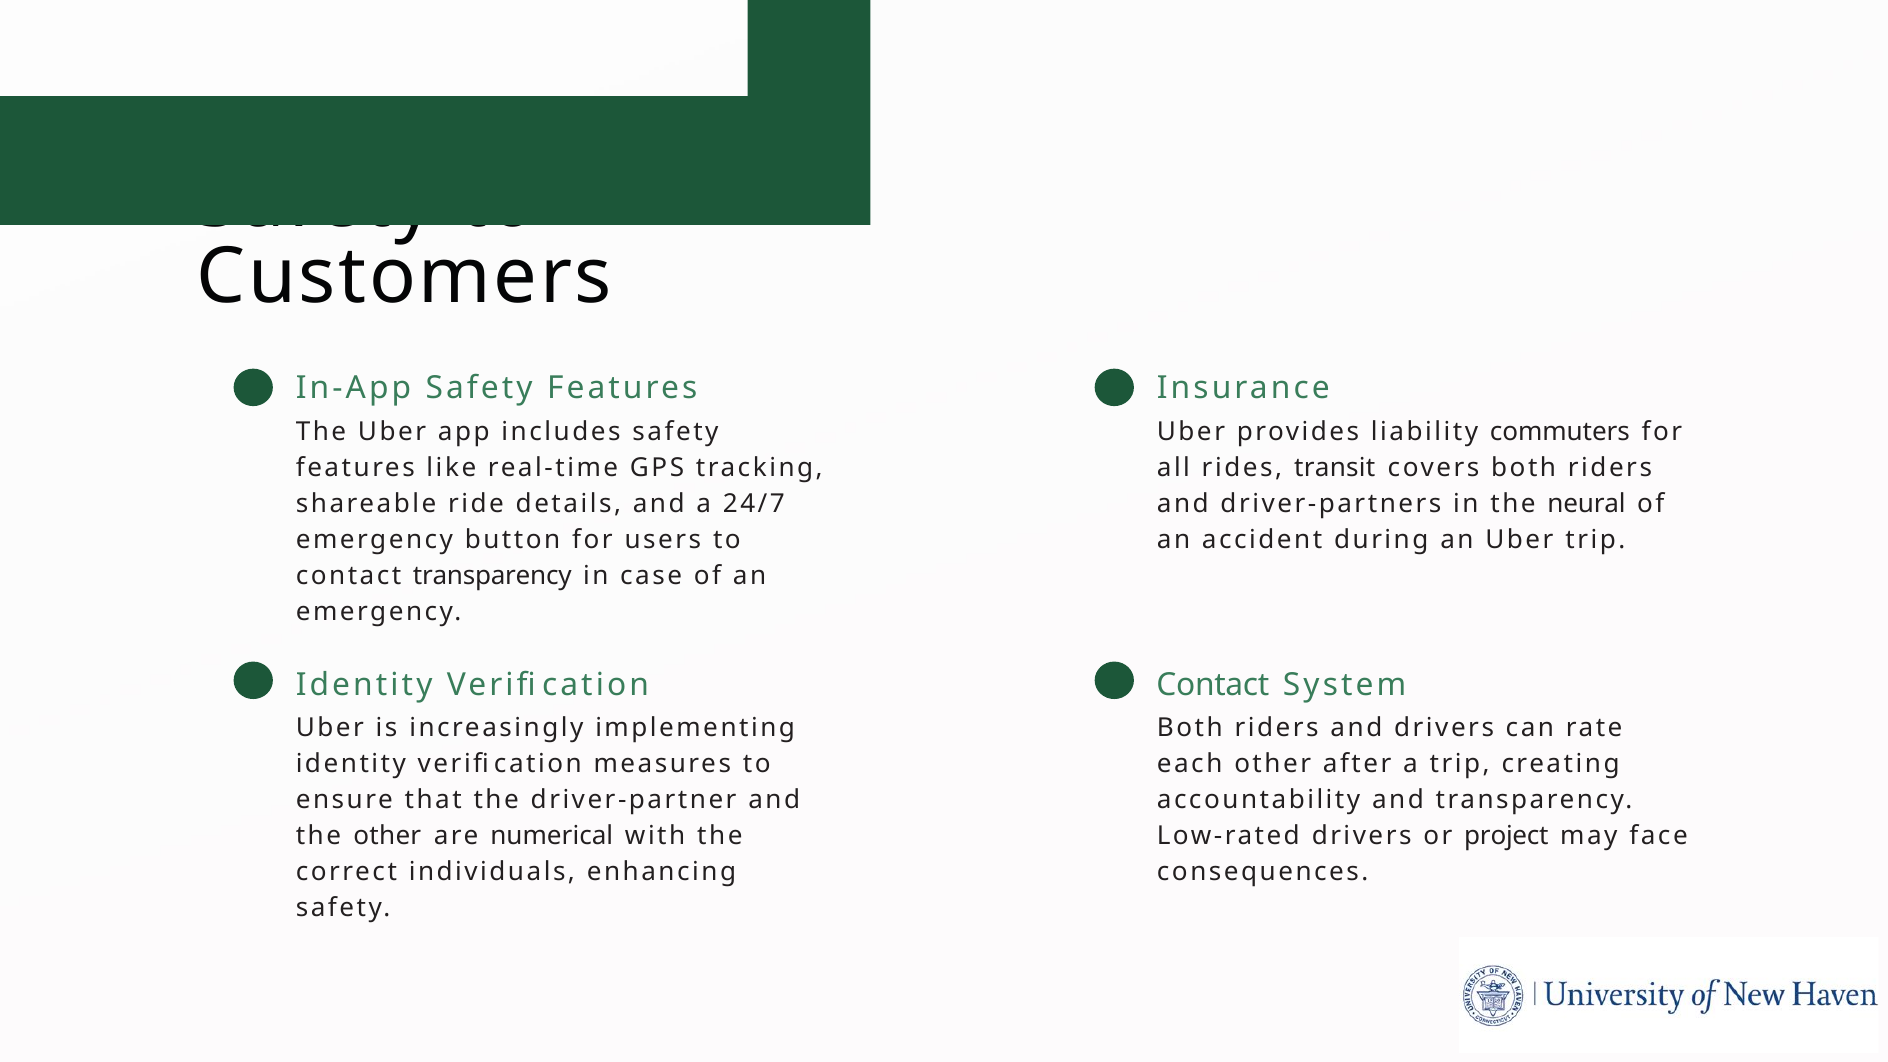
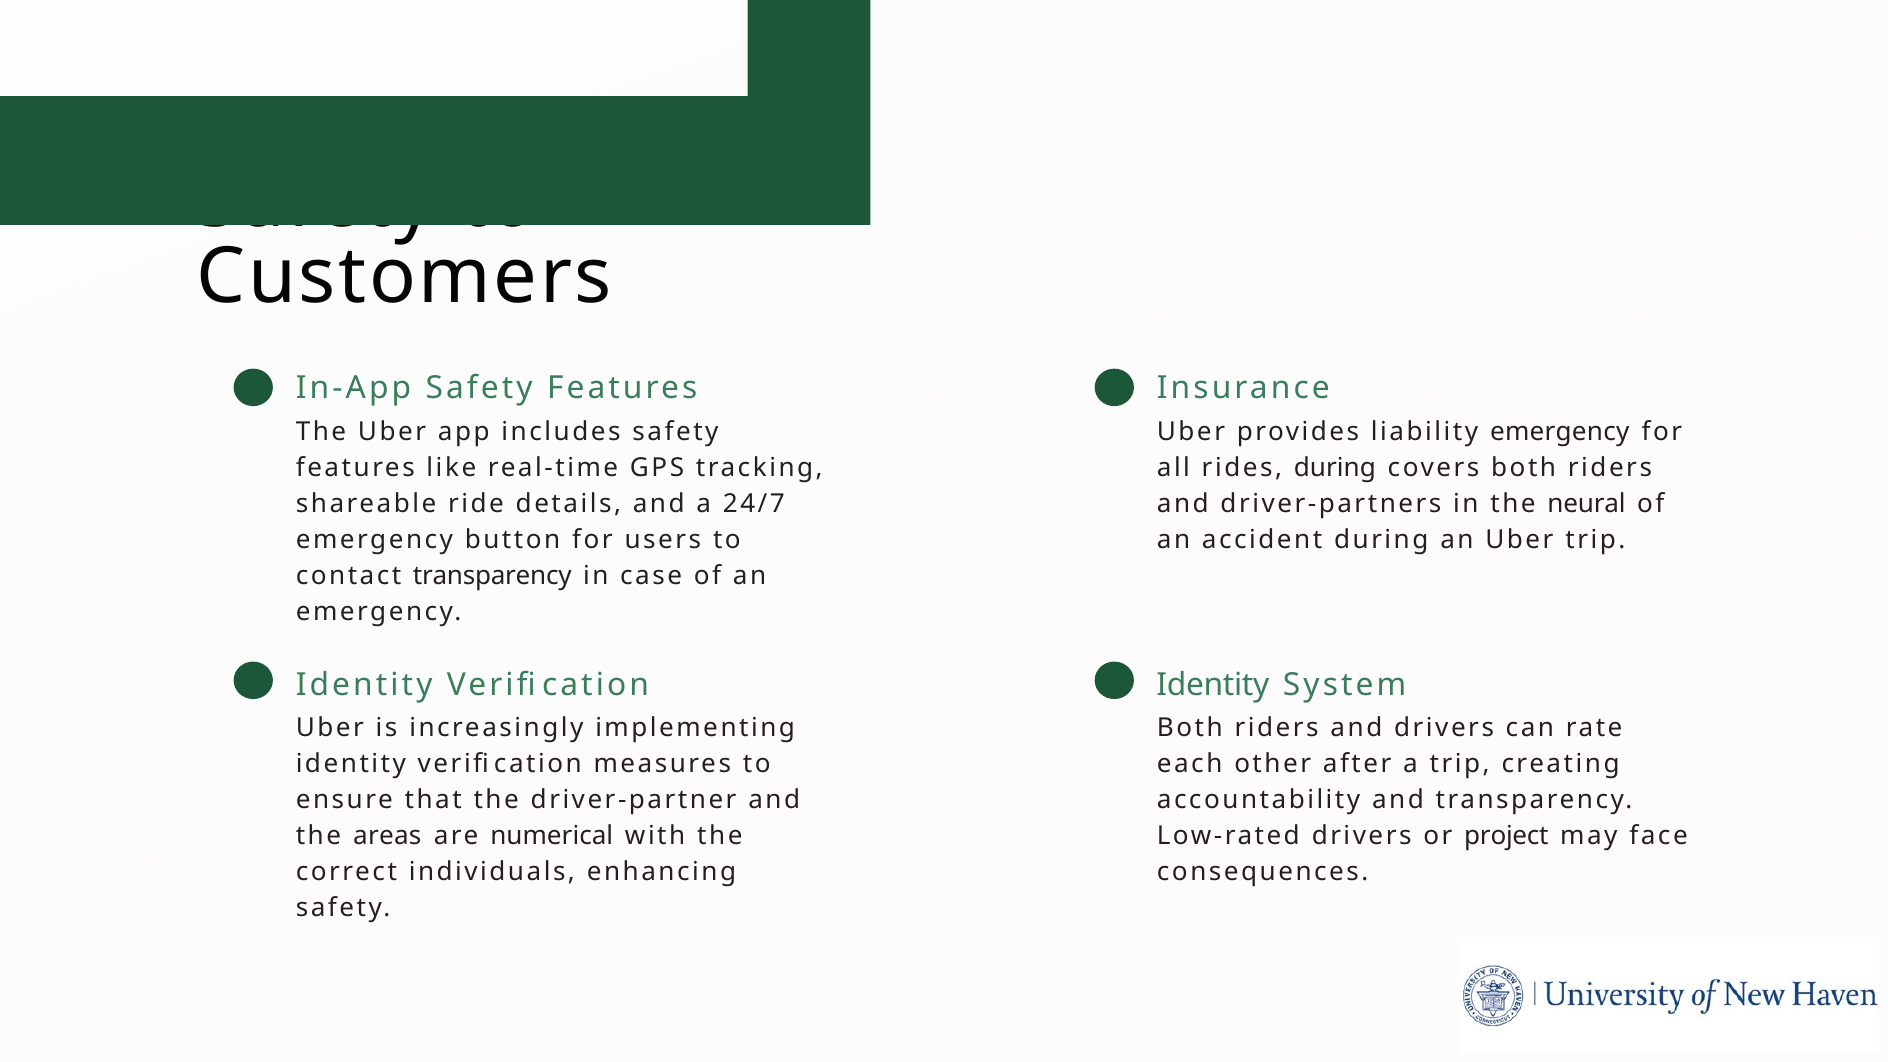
liability commuters: commuters -> emergency
rides transit: transit -> during
Contact at (1213, 685): Contact -> Identity
the other: other -> areas
